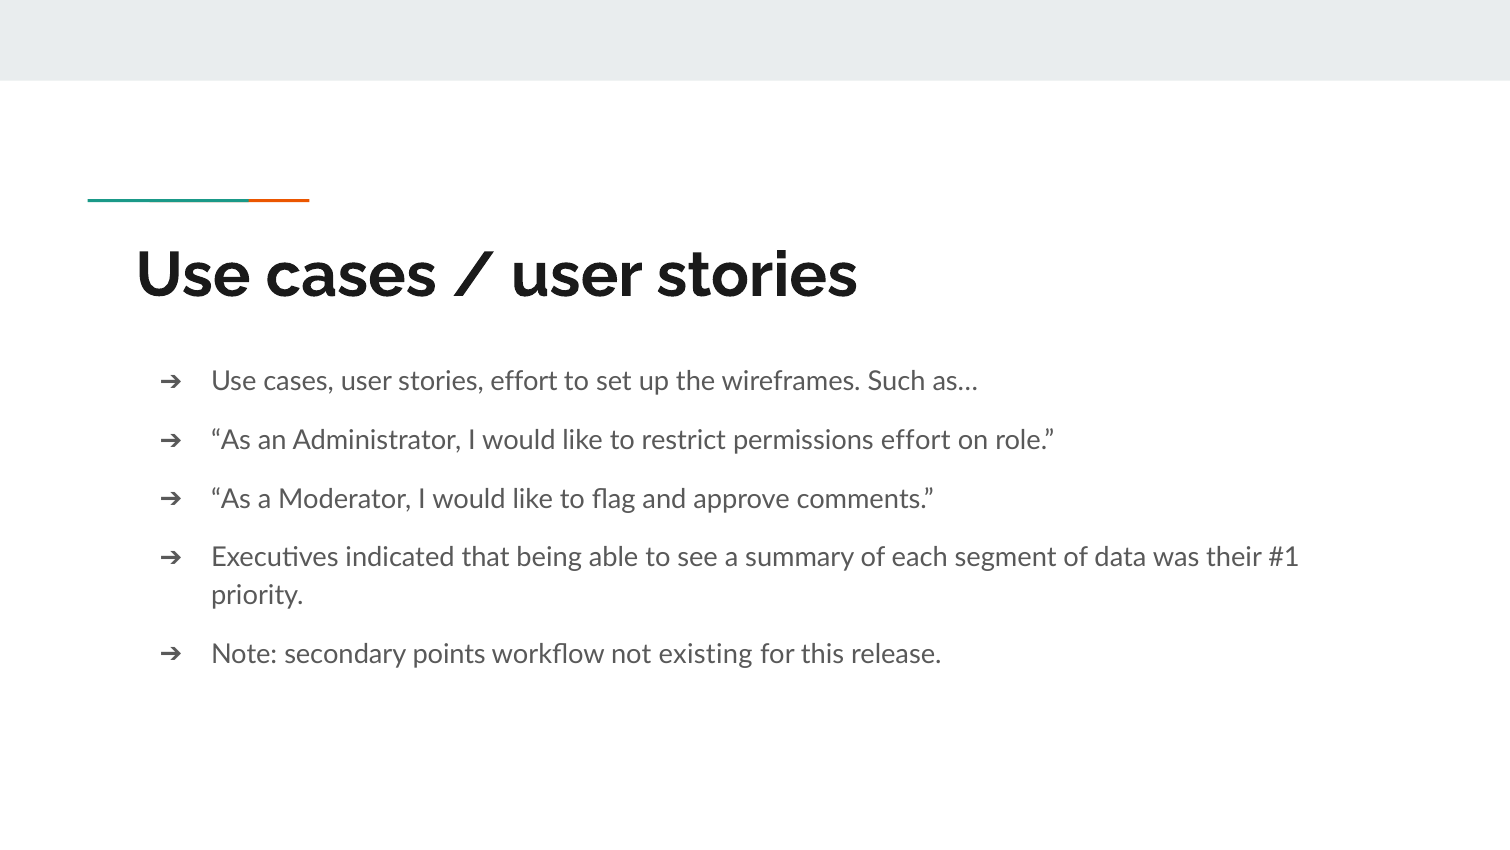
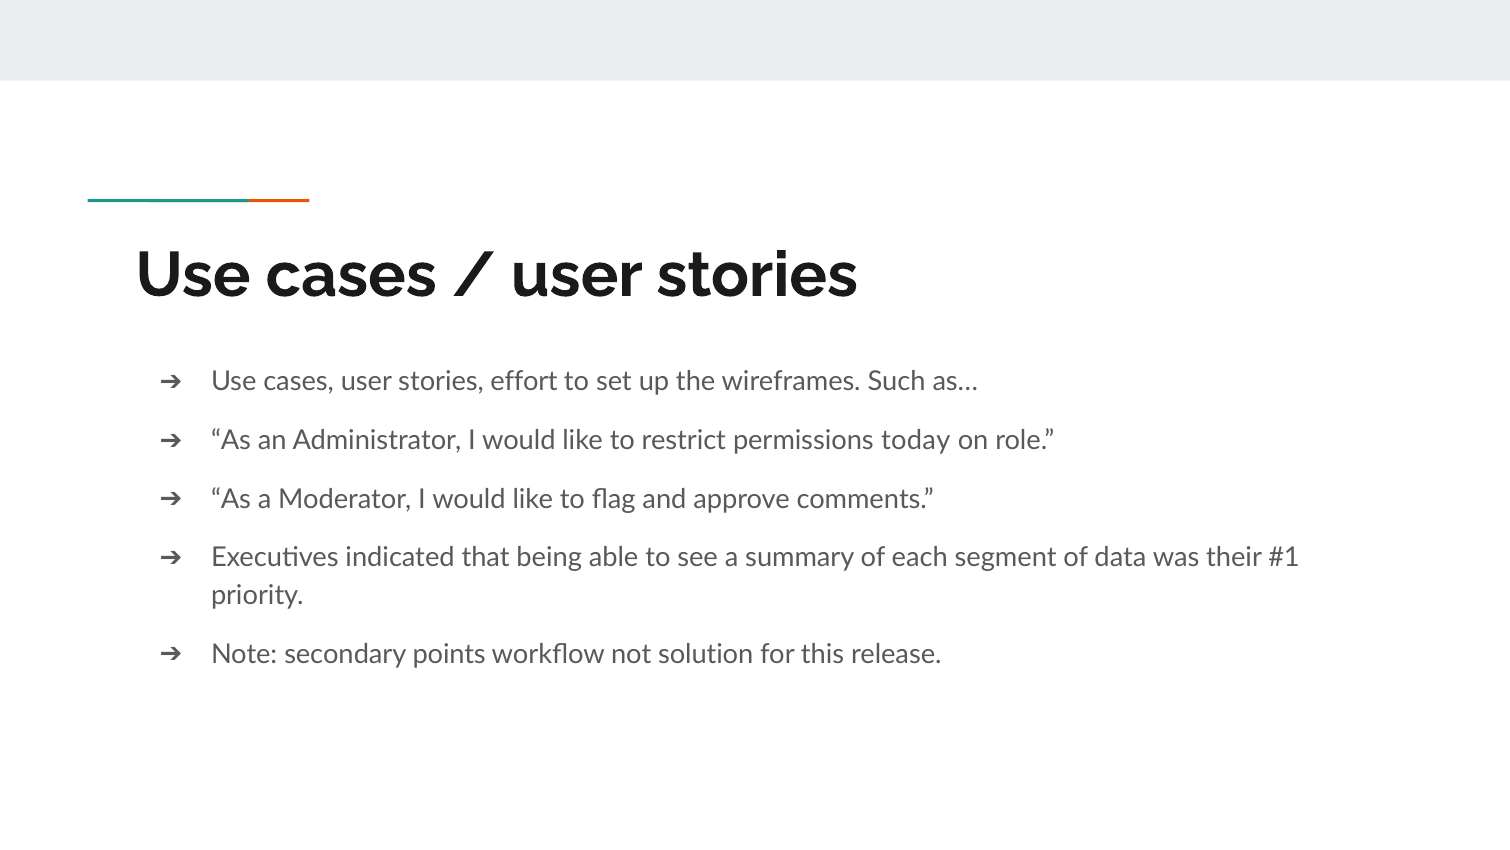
permissions effort: effort -> today
existing: existing -> solution
